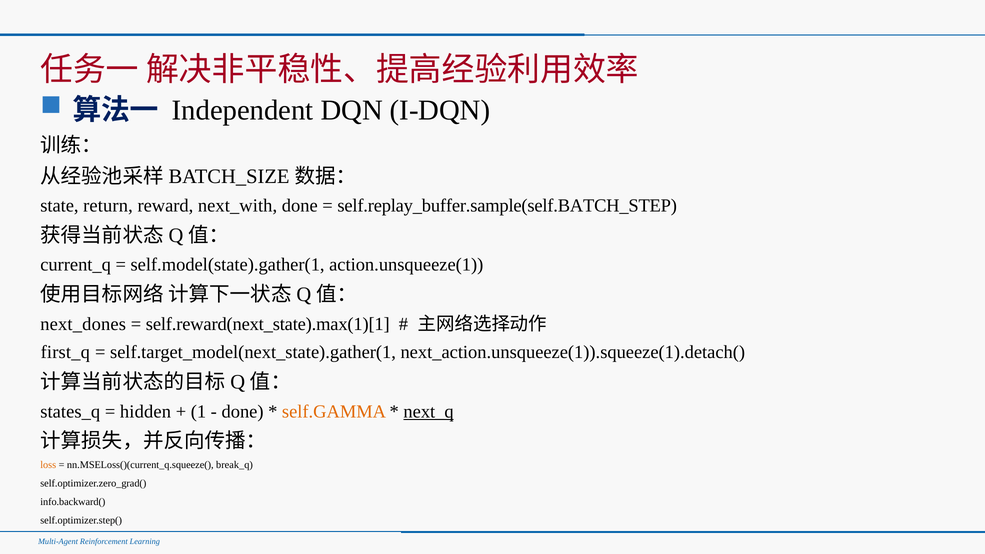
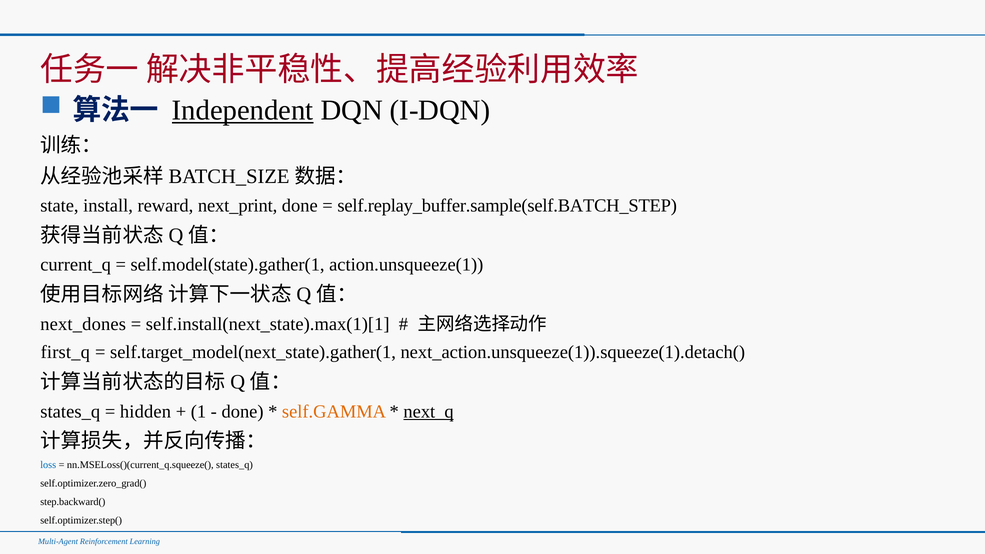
Independent underline: none -> present
return: return -> install
next_with: next_with -> next_print
self.reward(next_state).max(1)[1: self.reward(next_state).max(1)[1 -> self.install(next_state).max(1)[1
loss colour: orange -> blue
nn.MSELoss()(current_q.squeeze( break_q: break_q -> states_q
info.backward(: info.backward( -> step.backward(
